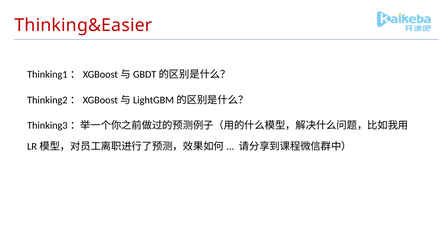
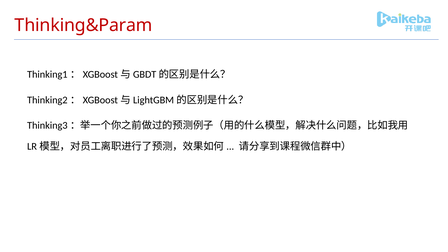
Thinking&Easier: Thinking&Easier -> Thinking&Param
